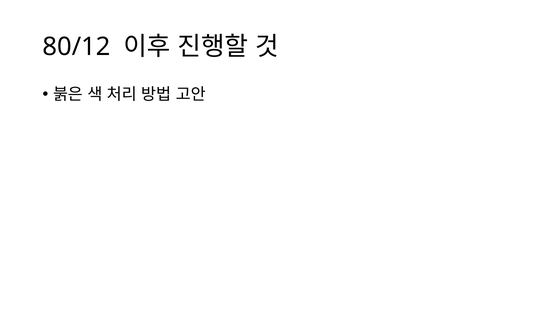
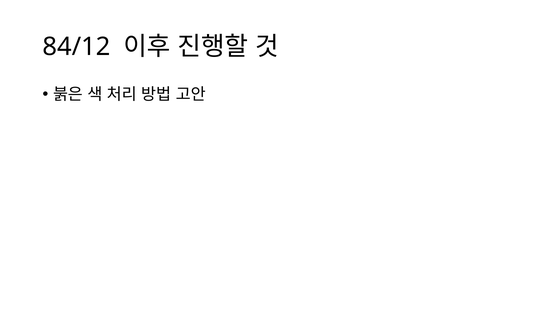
80/12: 80/12 -> 84/12
